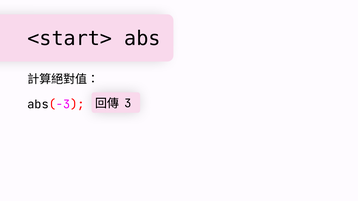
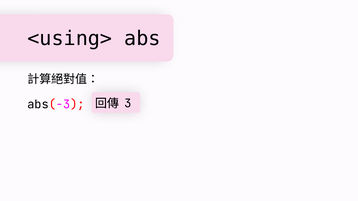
<start>: <start> -> <using>
